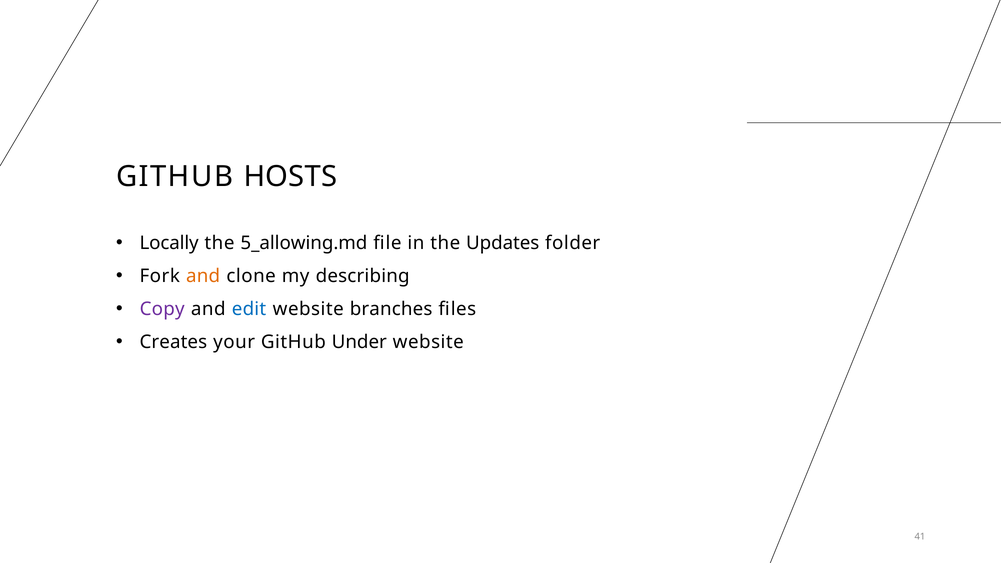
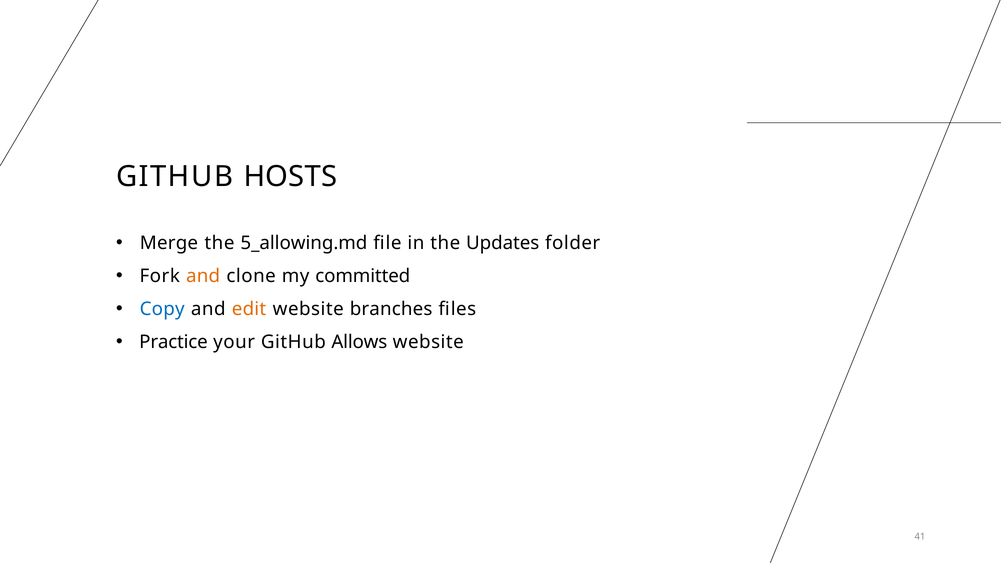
Locally: Locally -> Merge
describing: describing -> committed
Copy colour: purple -> blue
edit colour: blue -> orange
Creates: Creates -> Practice
Under: Under -> Allows
